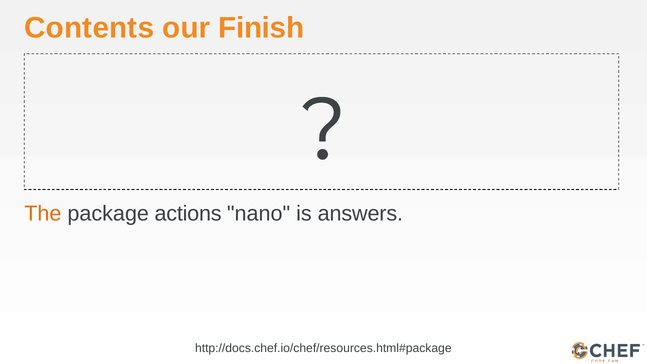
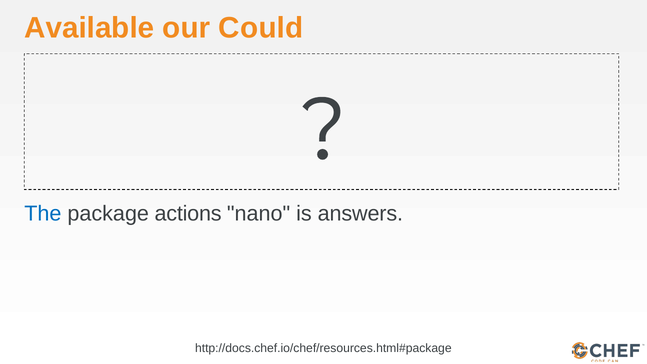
Contents: Contents -> Available
Finish: Finish -> Could
The colour: orange -> blue
